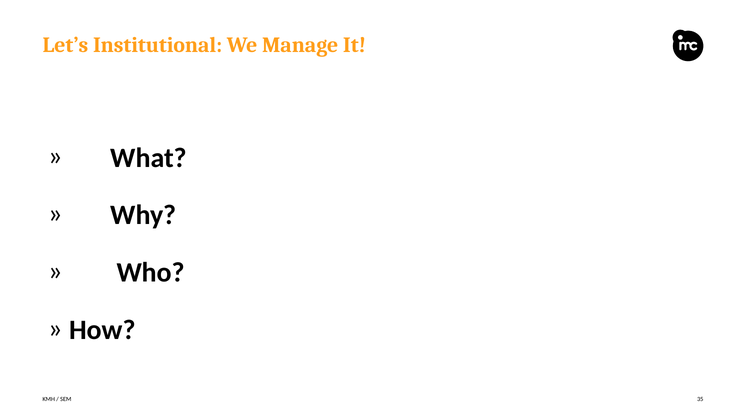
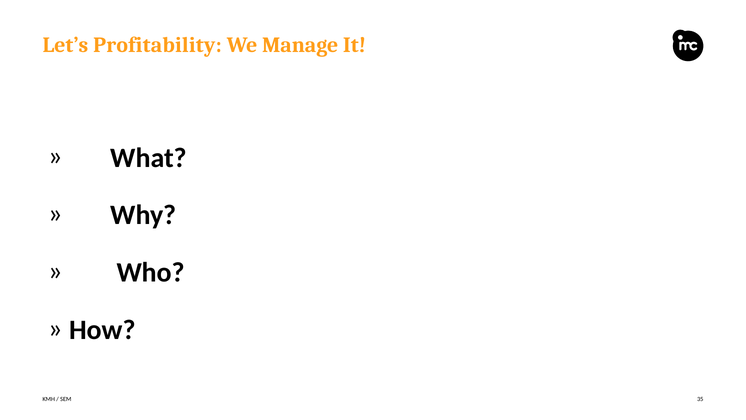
Institutional: Institutional -> Profitability
